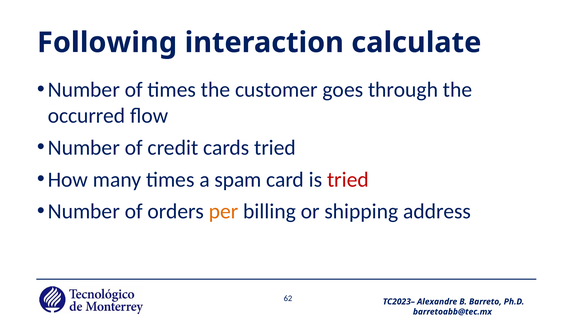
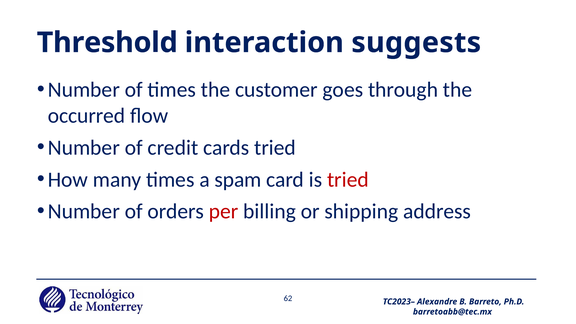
Following: Following -> Threshold
calculate: calculate -> suggests
per colour: orange -> red
